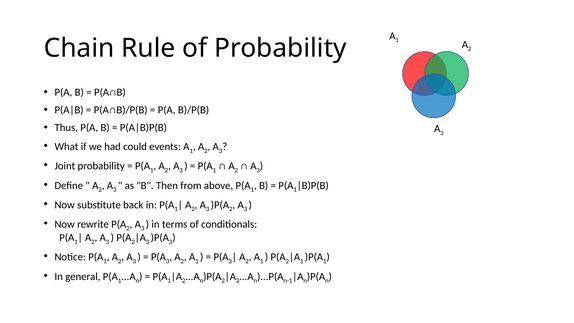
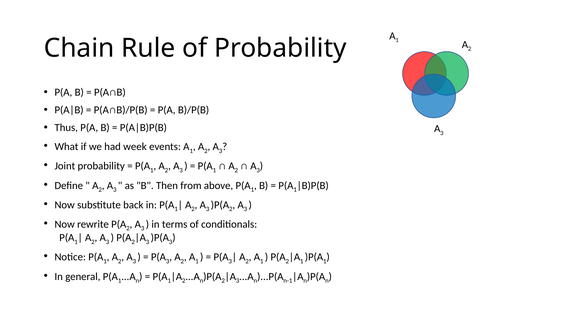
could: could -> week
